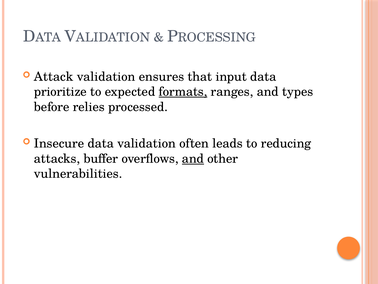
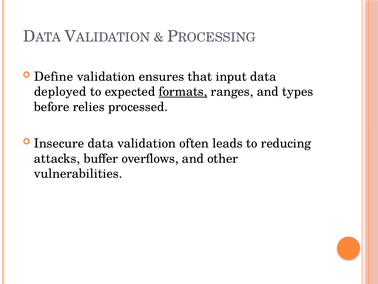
Attack: Attack -> Define
prioritize: prioritize -> deployed
and at (193, 158) underline: present -> none
